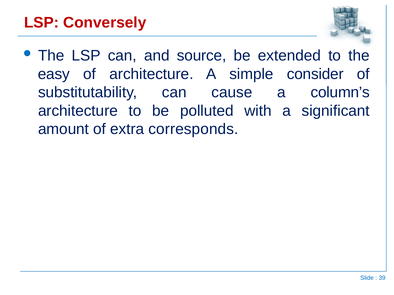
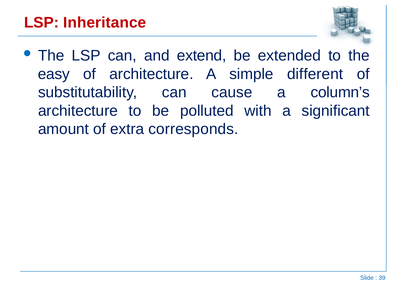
Conversely: Conversely -> Inheritance
source: source -> extend
consider: consider -> different
